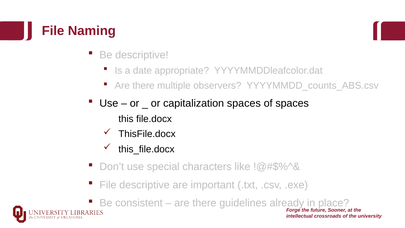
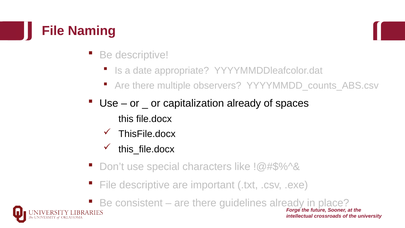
capitalization spaces: spaces -> already
